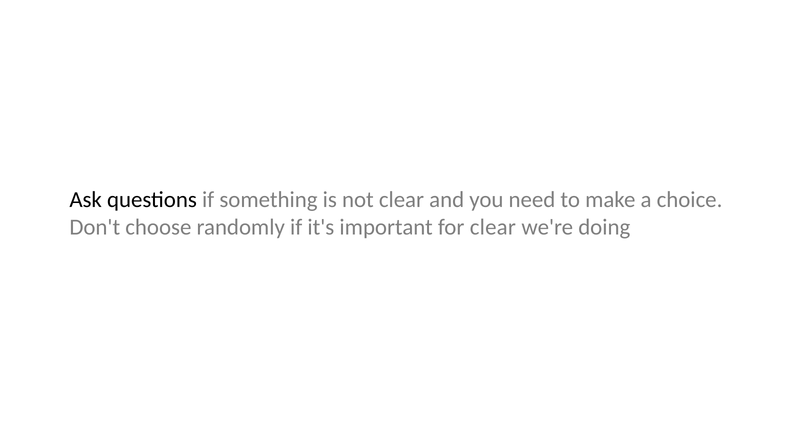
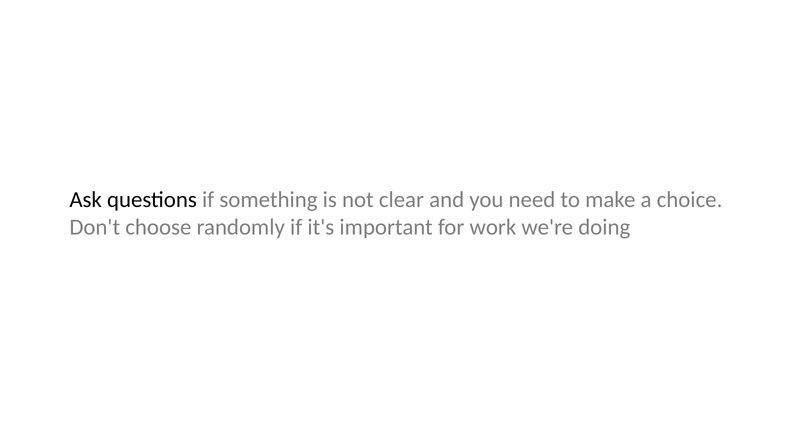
for clear: clear -> work
